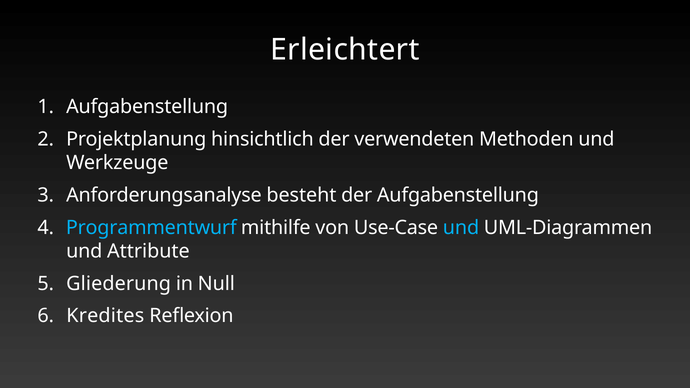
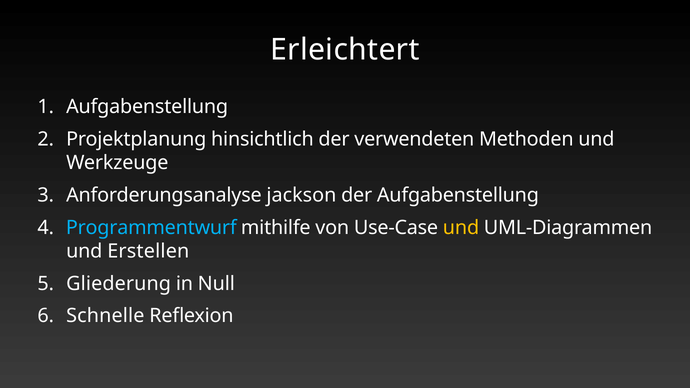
besteht: besteht -> jackson
und at (461, 228) colour: light blue -> yellow
Attribute: Attribute -> Erstellen
Kredites: Kredites -> Schnelle
